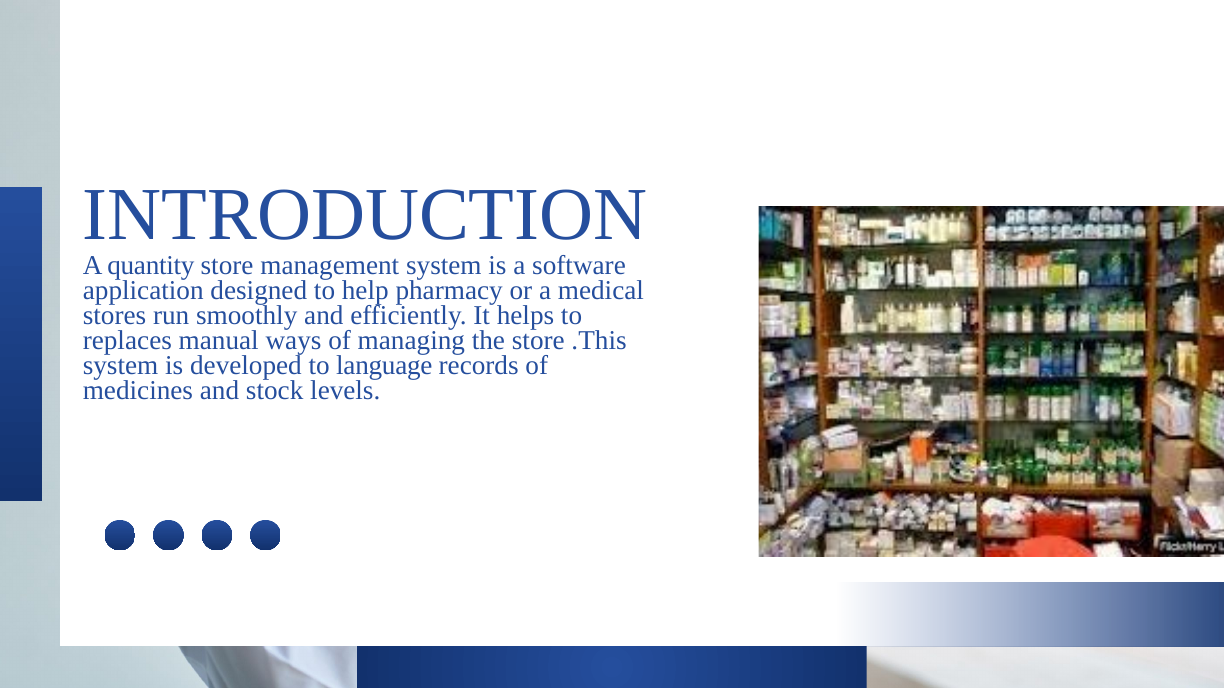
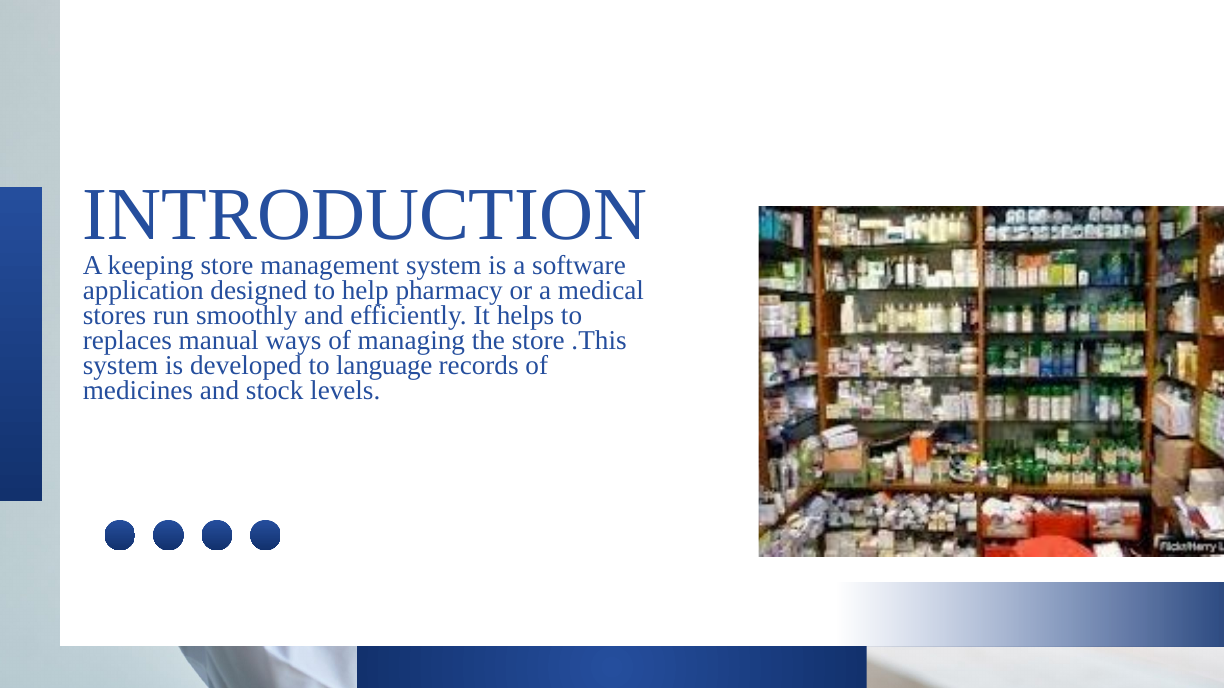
quantity: quantity -> keeping
